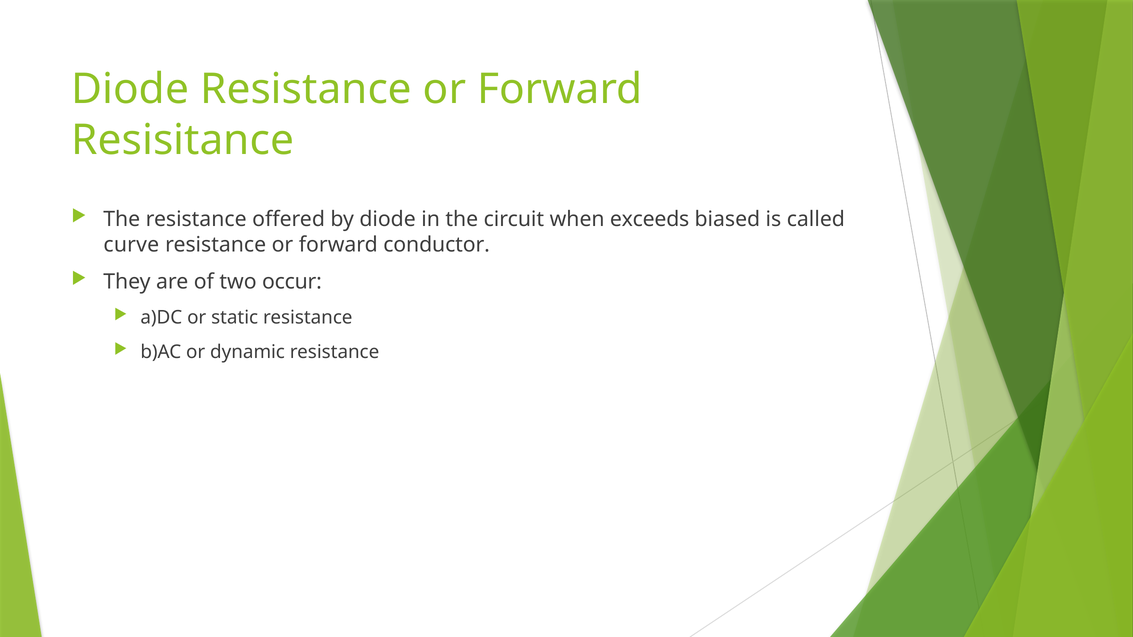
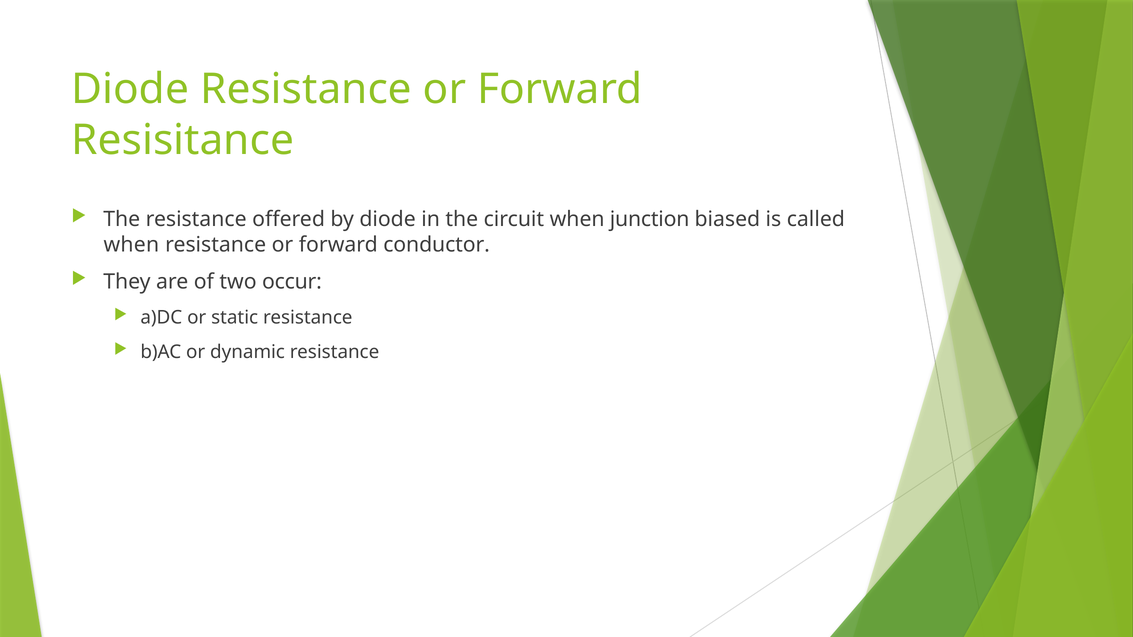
exceeds: exceeds -> junction
curve at (131, 245): curve -> when
